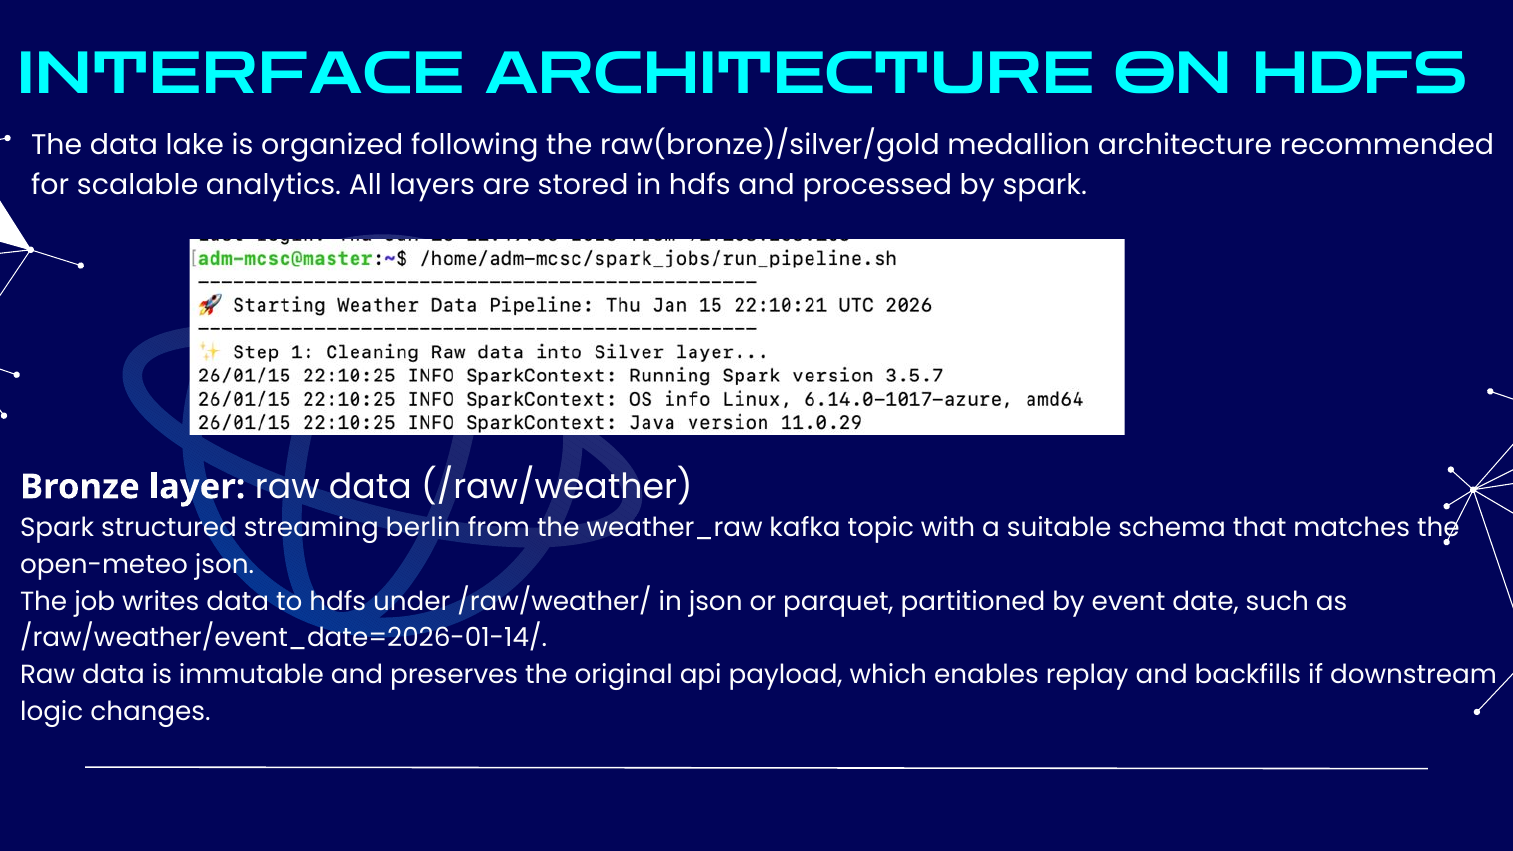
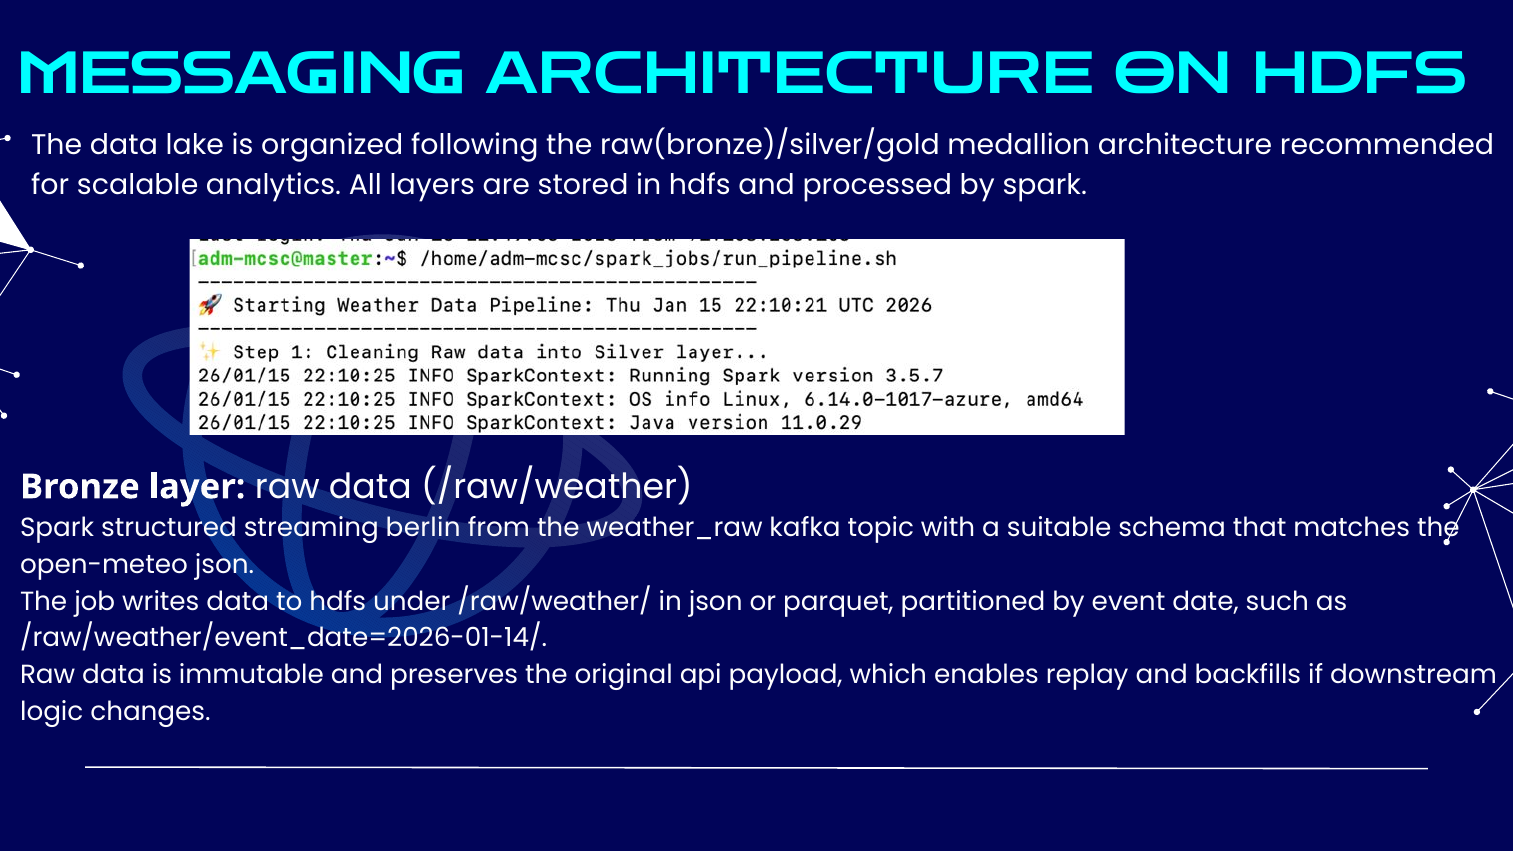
INTERFACE: INTERFACE -> MESSAGING
